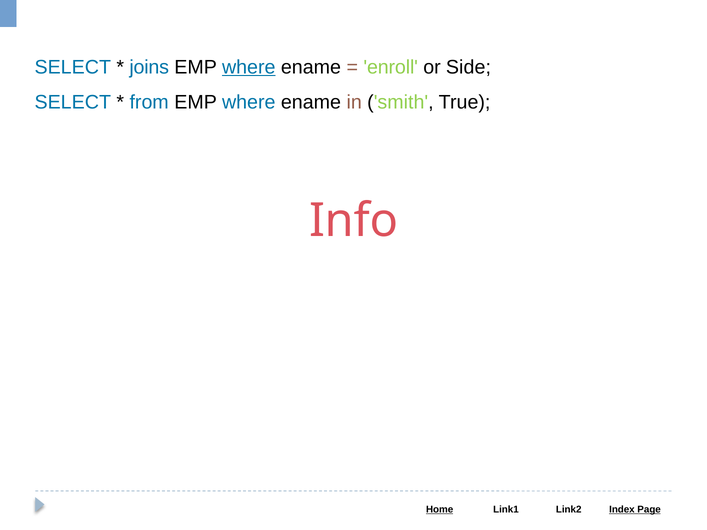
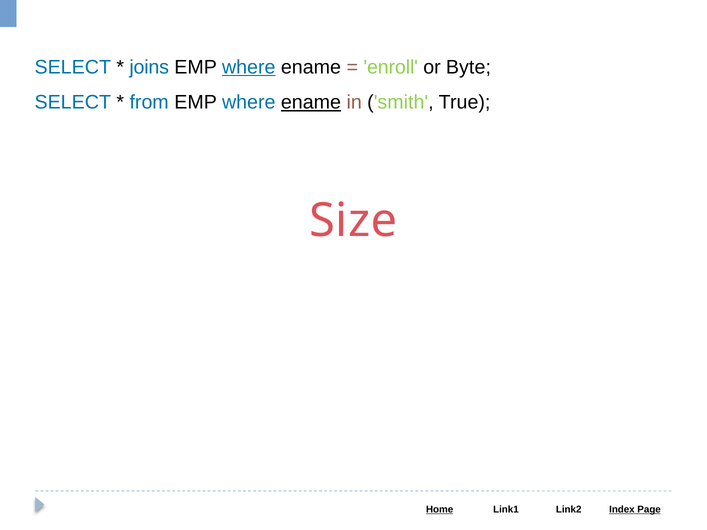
Side: Side -> Byte
ename at (311, 102) underline: none -> present
Info: Info -> Size
